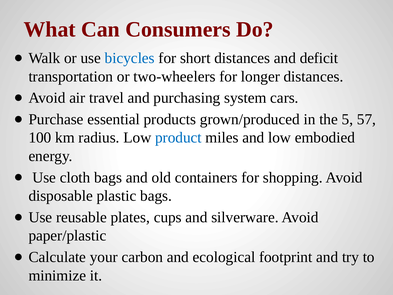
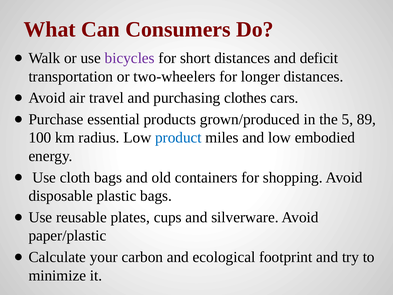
bicycles colour: blue -> purple
system: system -> clothes
57: 57 -> 89
